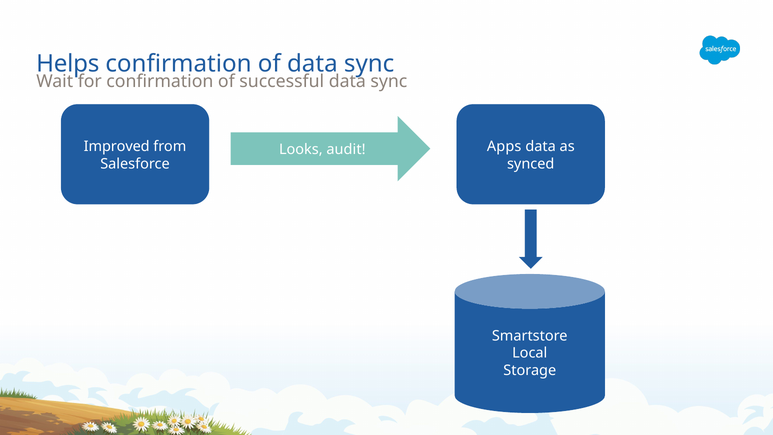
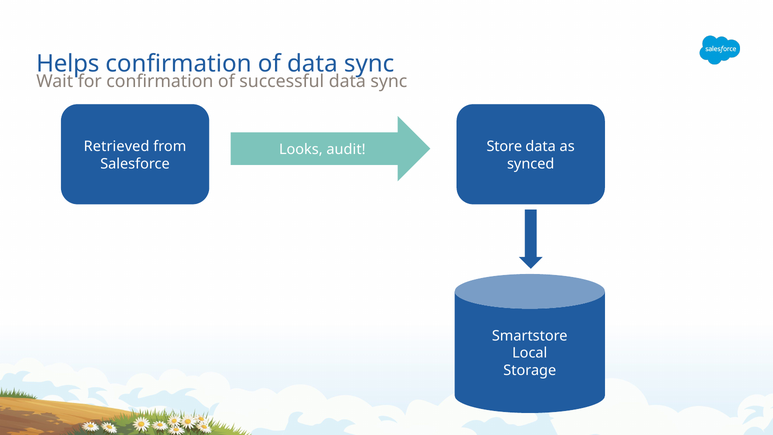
Improved: Improved -> Retrieved
Apps: Apps -> Store
